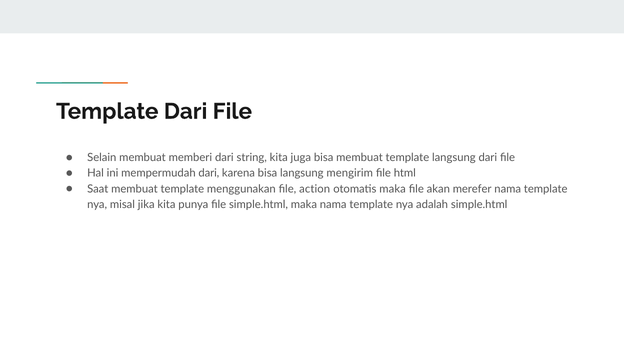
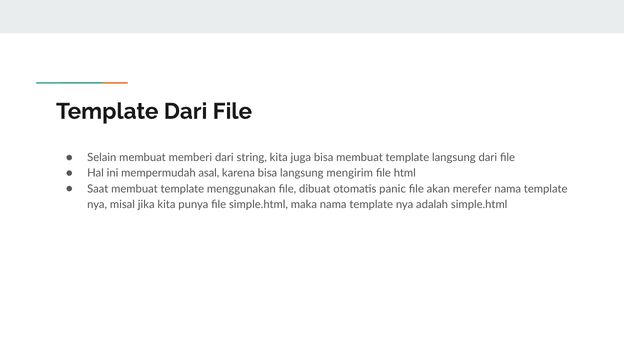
mempermudah dari: dari -> asal
action: action -> dibuat
otomatis maka: maka -> panic
